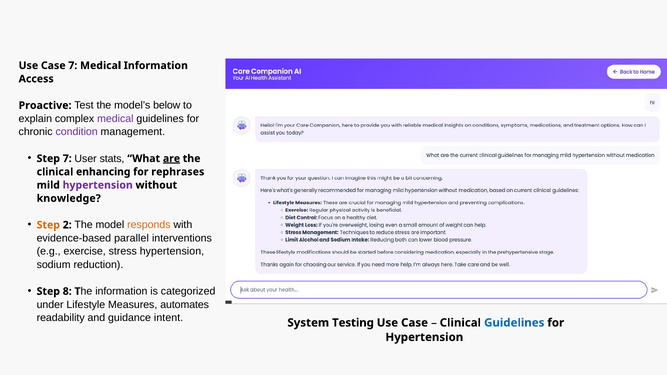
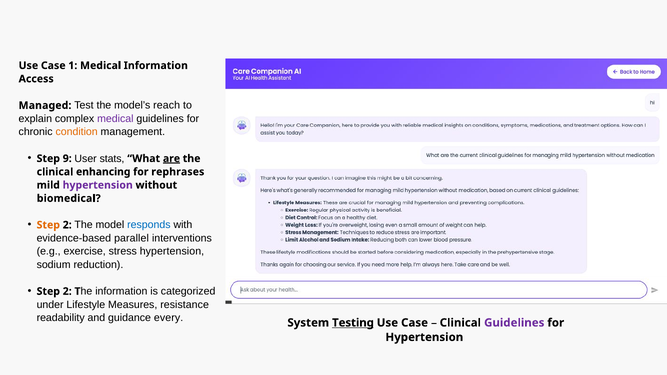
Case 7: 7 -> 1
Proactive: Proactive -> Managed
below: below -> reach
condition colour: purple -> orange
Step 7: 7 -> 9
knowledge: knowledge -> biomedical
responds colour: orange -> blue
8 at (67, 291): 8 -> 2
automates: automates -> resistance
intent: intent -> every
Testing underline: none -> present
Guidelines at (514, 323) colour: blue -> purple
